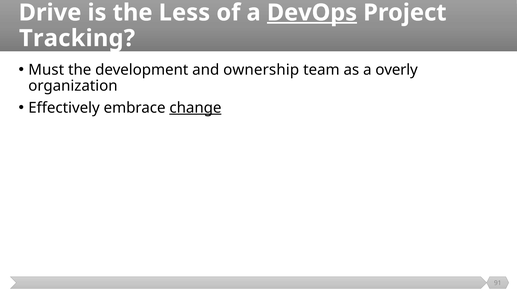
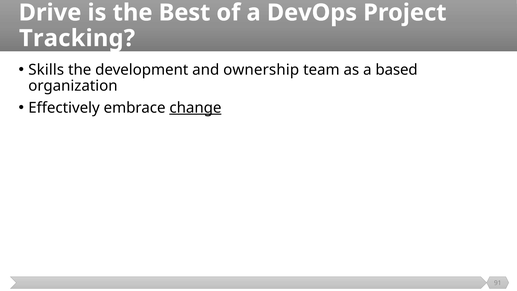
Less: Less -> Best
DevOps underline: present -> none
Must: Must -> Skills
overly: overly -> based
